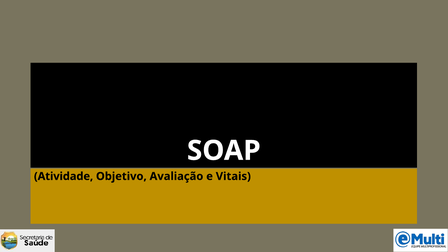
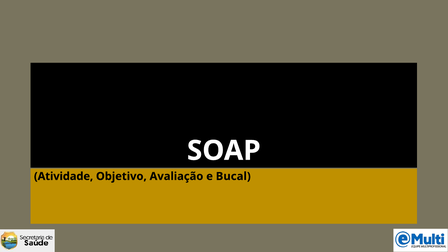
Vitais: Vitais -> Bucal
